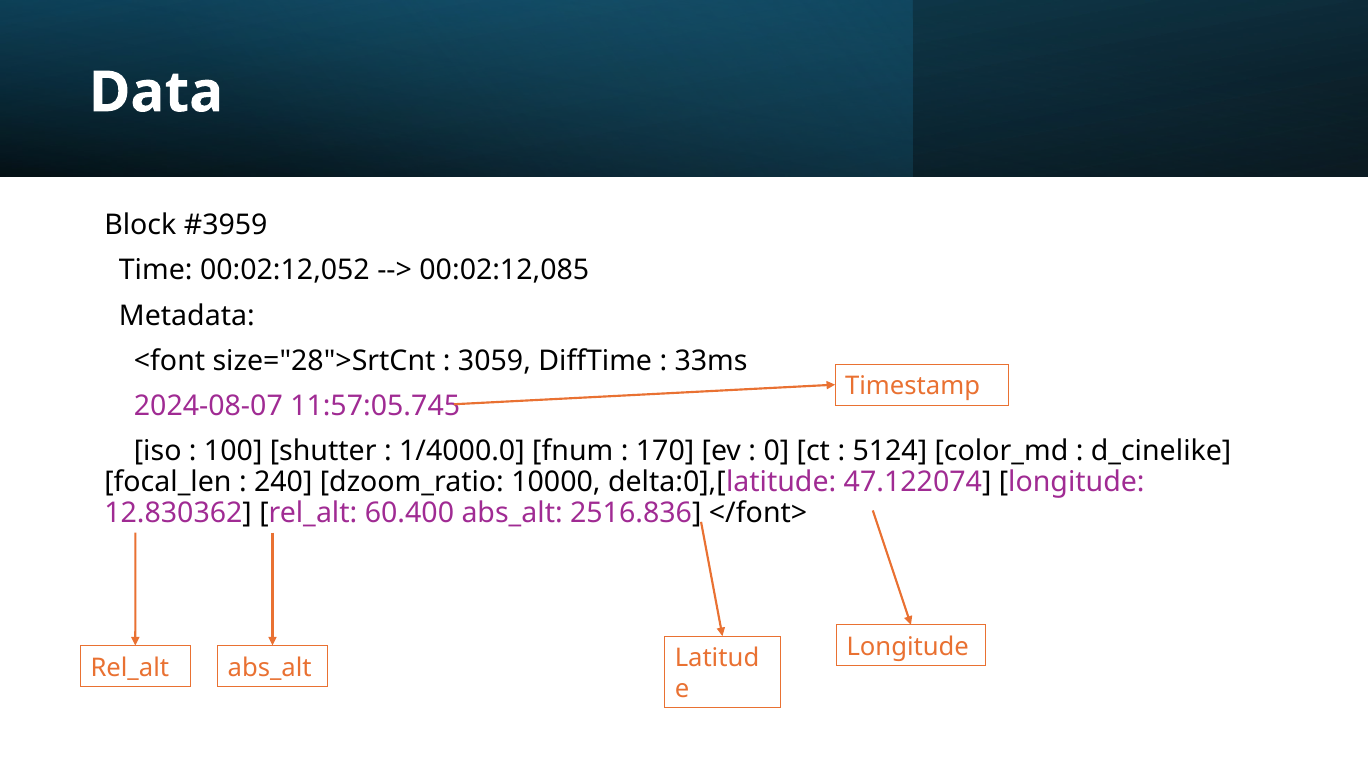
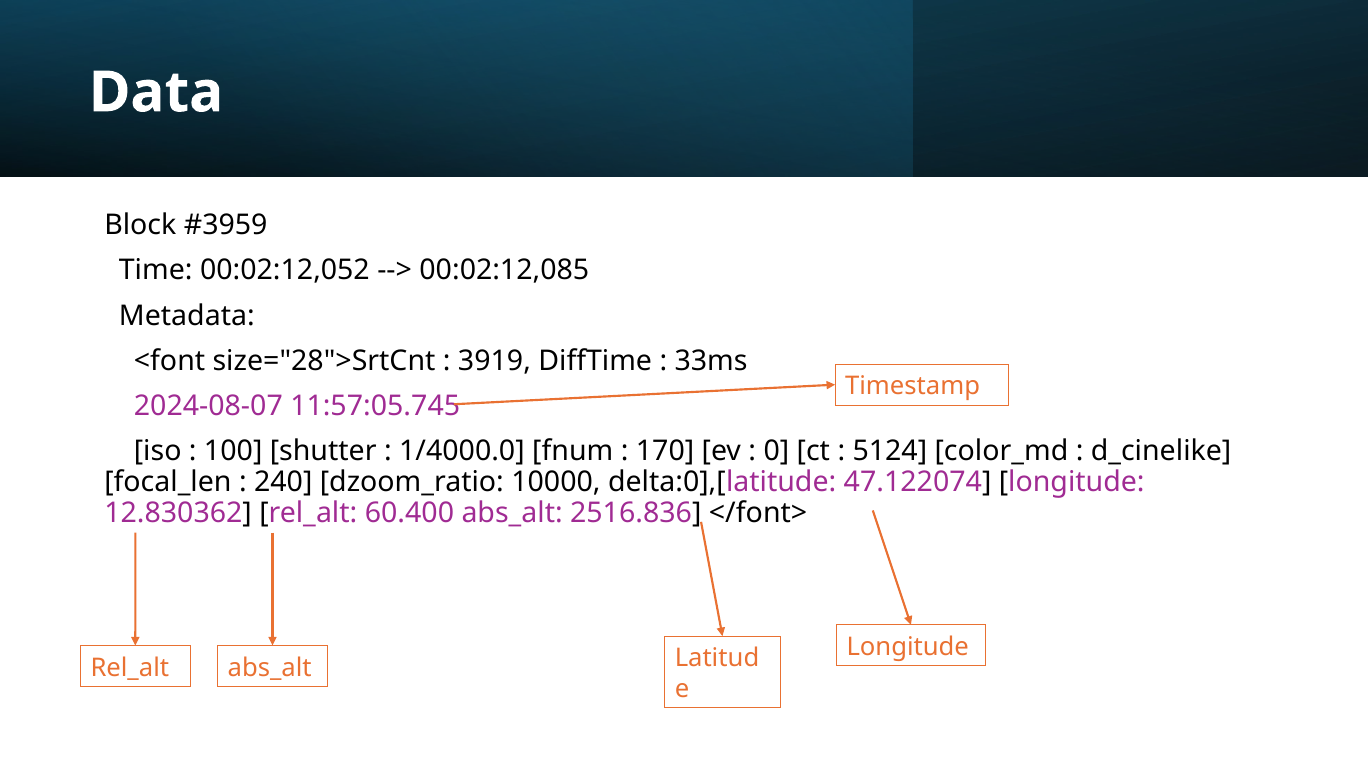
3059: 3059 -> 3919
